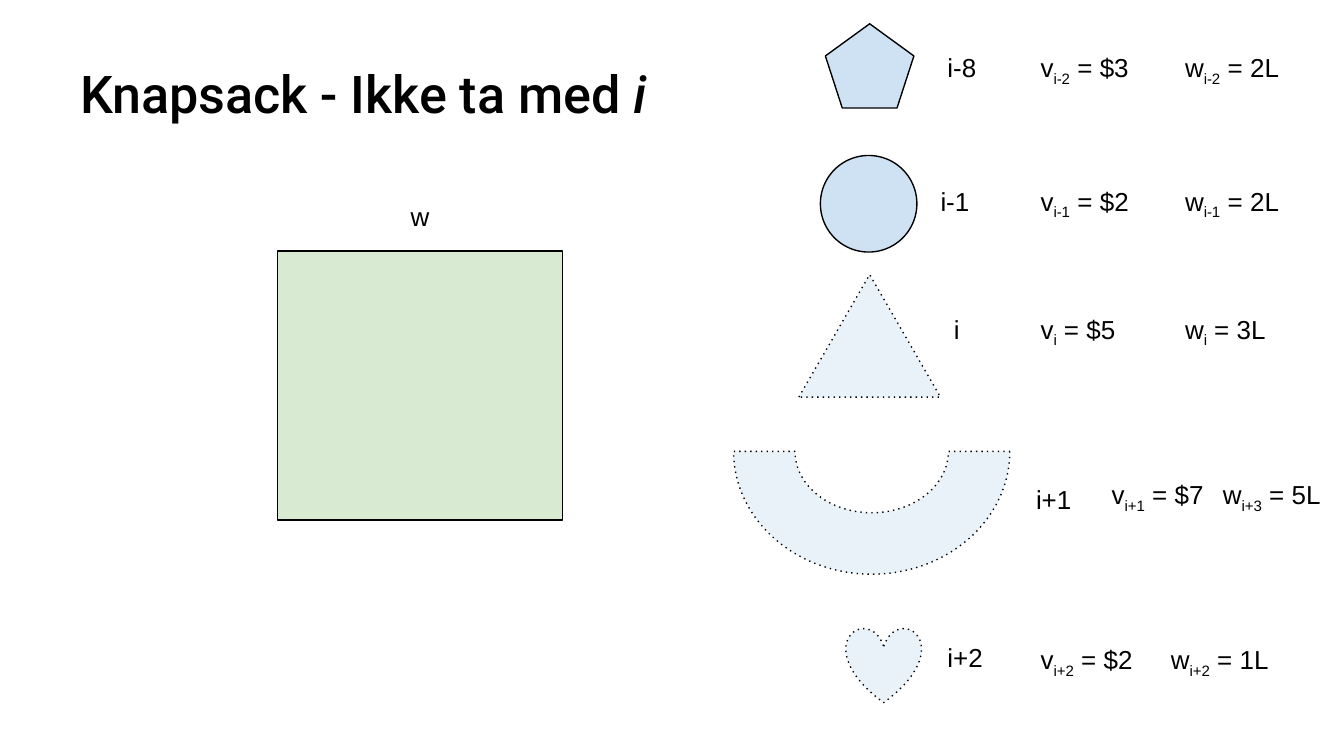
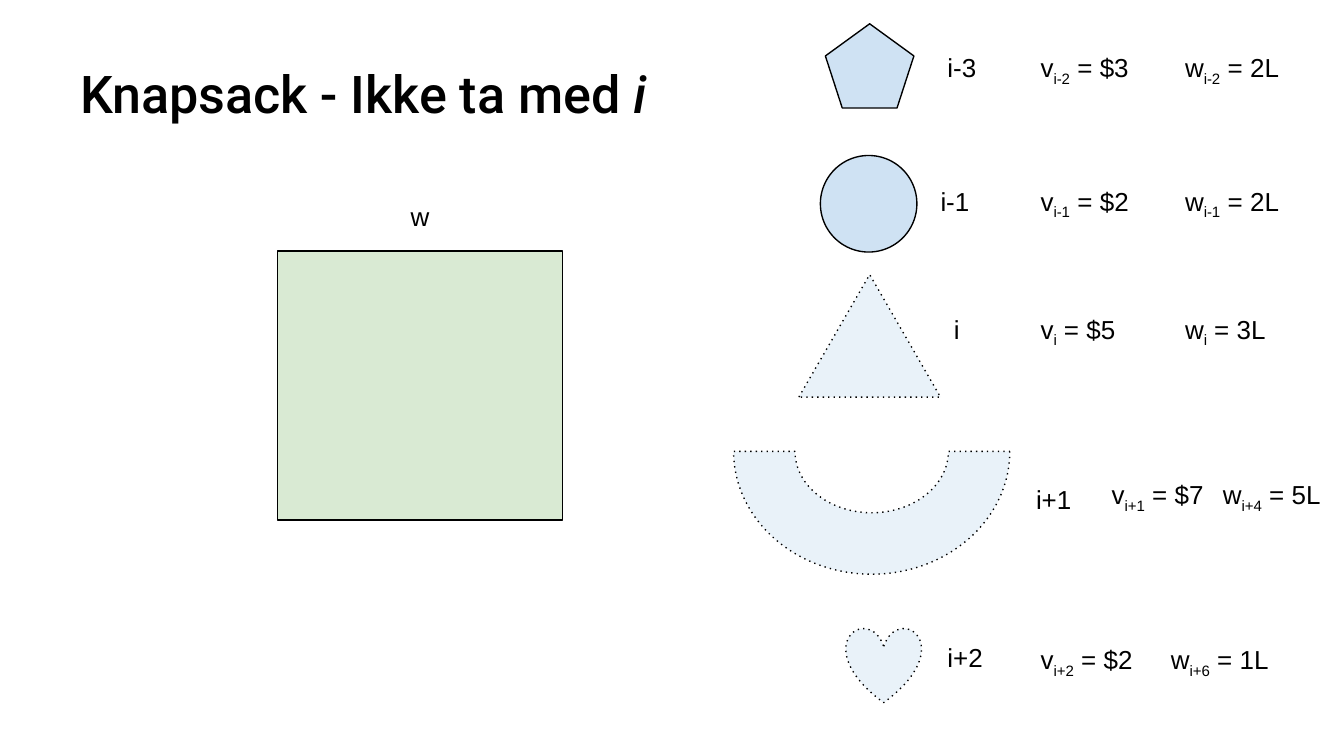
i-8: i-8 -> i-3
i+3: i+3 -> i+4
w i+2: i+2 -> i+6
